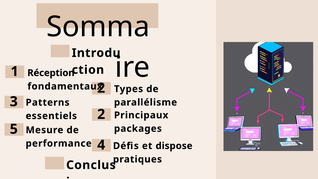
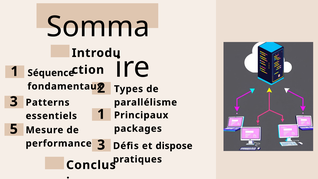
Réception: Réception -> Séquence
essentiels 2: 2 -> 1
performance 4: 4 -> 3
